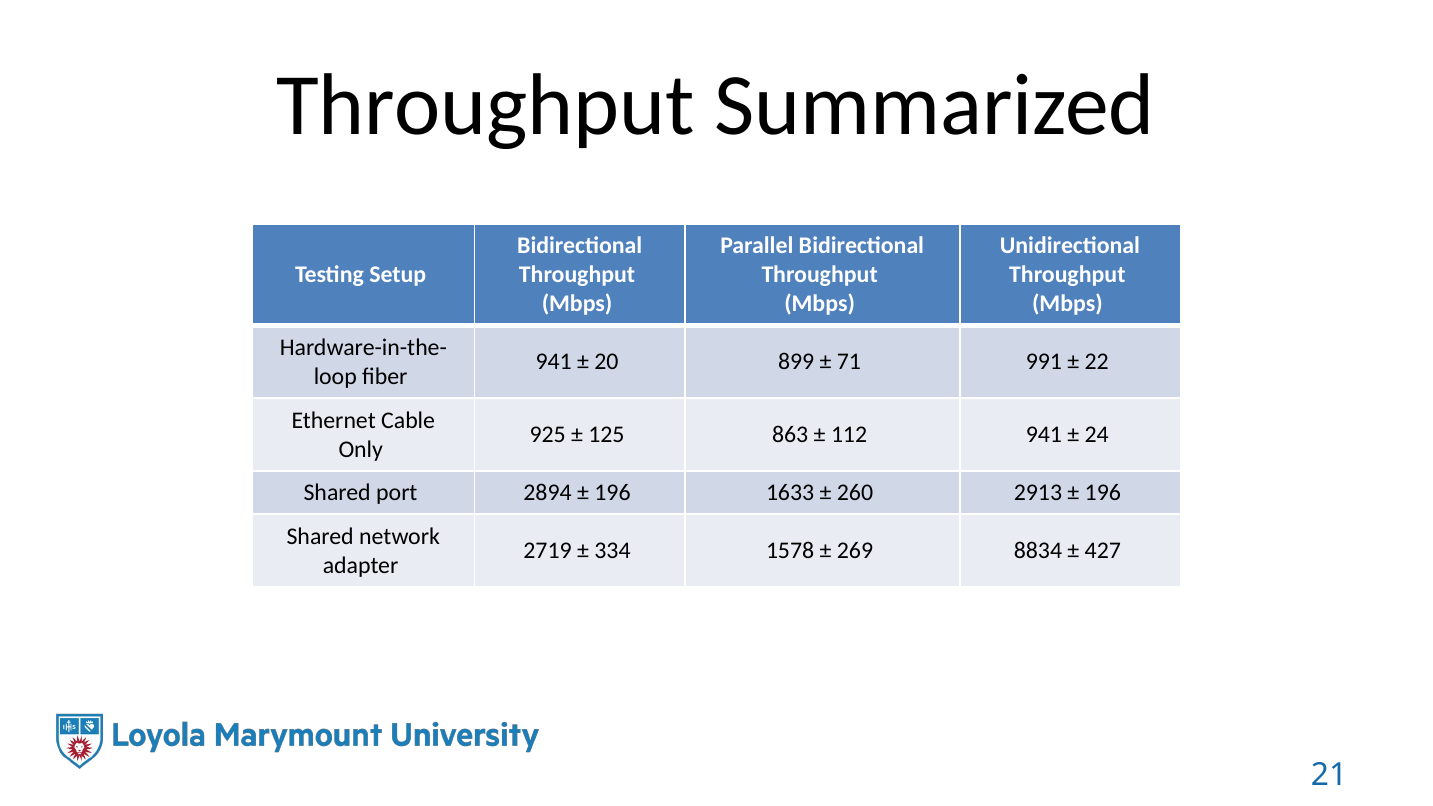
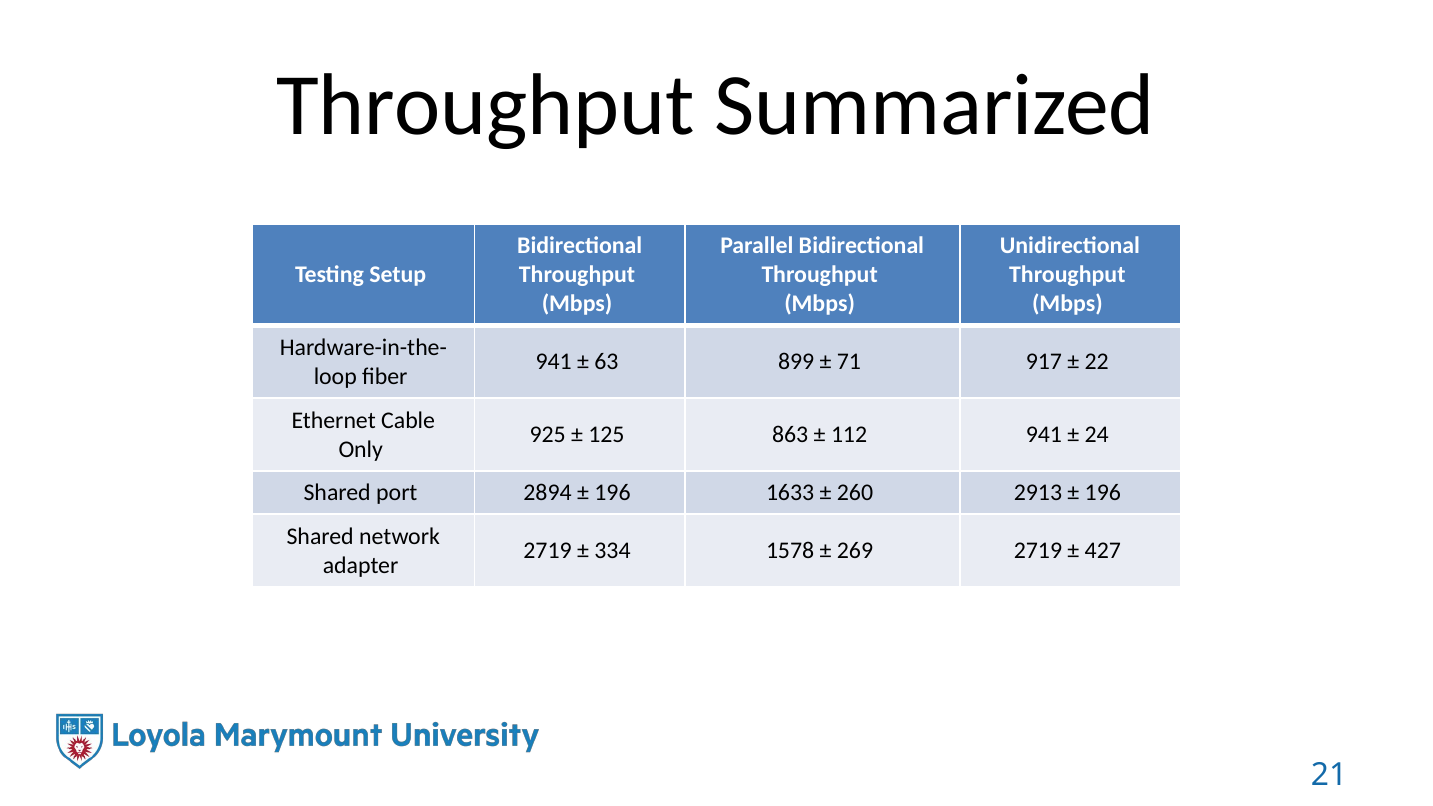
20: 20 -> 63
991: 991 -> 917
269 8834: 8834 -> 2719
